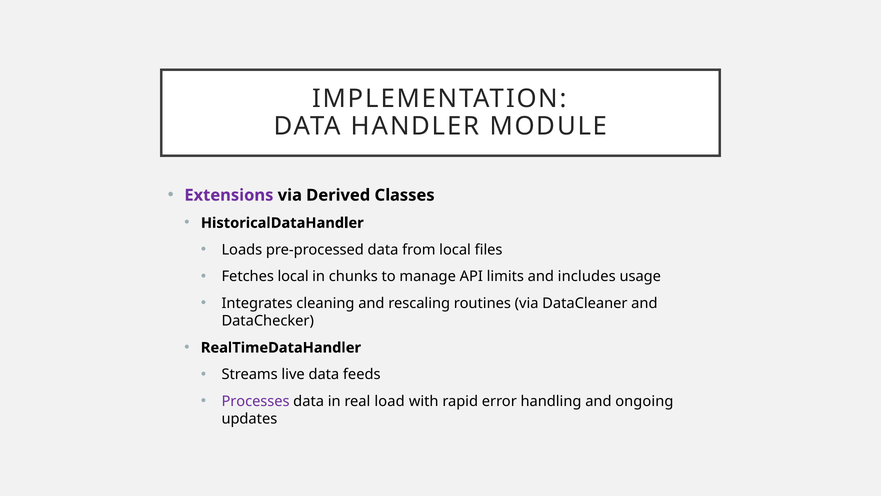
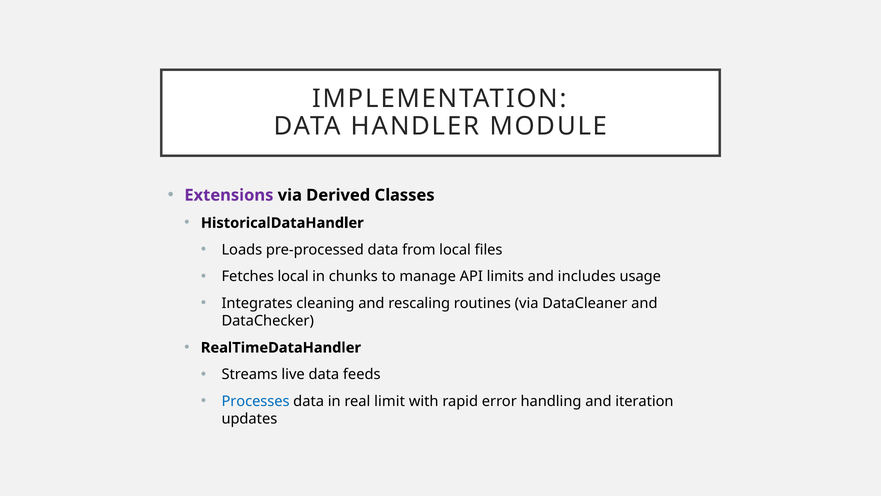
Processes colour: purple -> blue
load: load -> limit
ongoing: ongoing -> iteration
